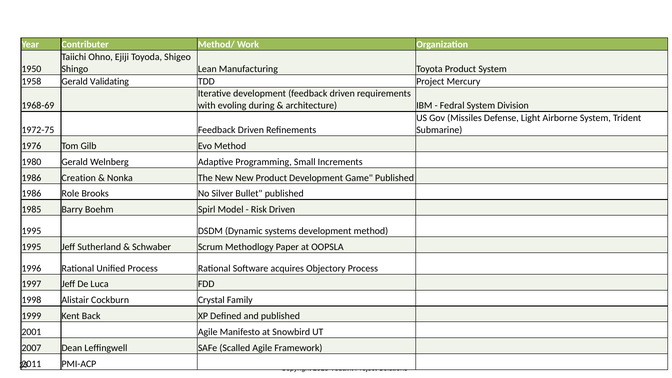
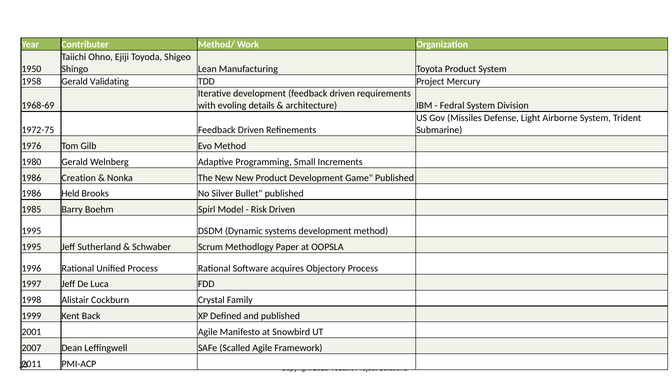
during: during -> details
Role: Role -> Held
